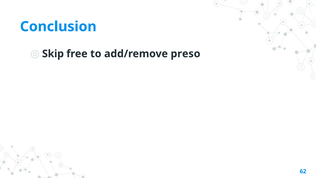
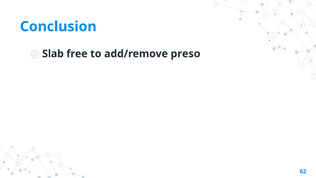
Skip: Skip -> Slab
